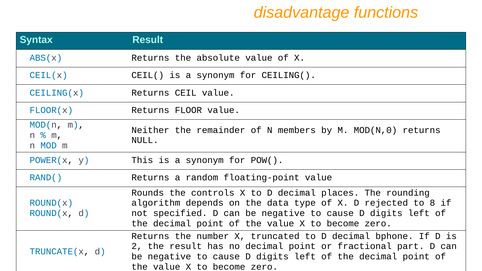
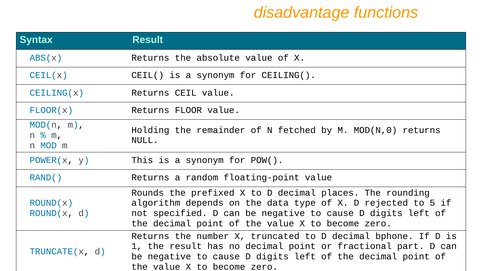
Neither: Neither -> Holding
members: members -> fetched
controls: controls -> prefixed
8: 8 -> 5
2: 2 -> 1
